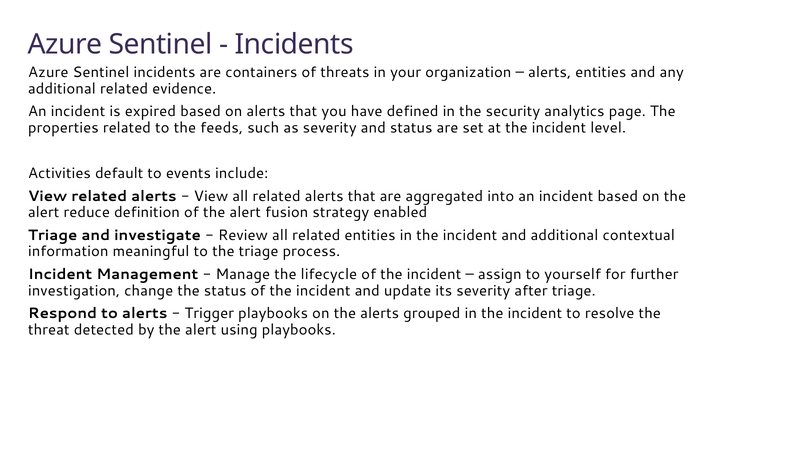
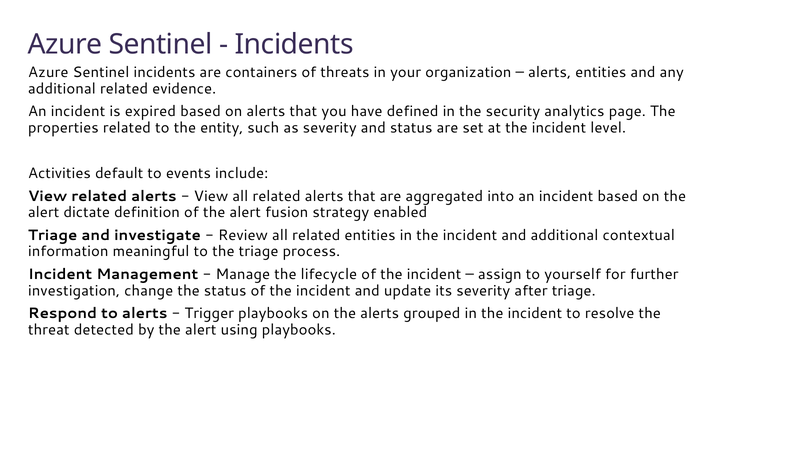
feeds: feeds -> entity
reduce: reduce -> dictate
